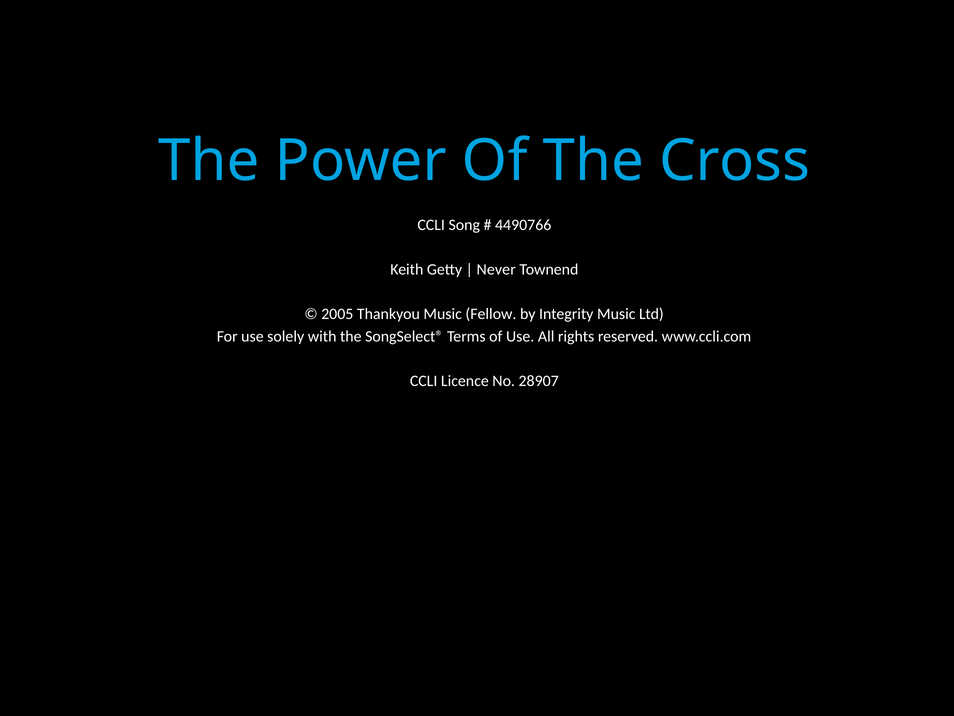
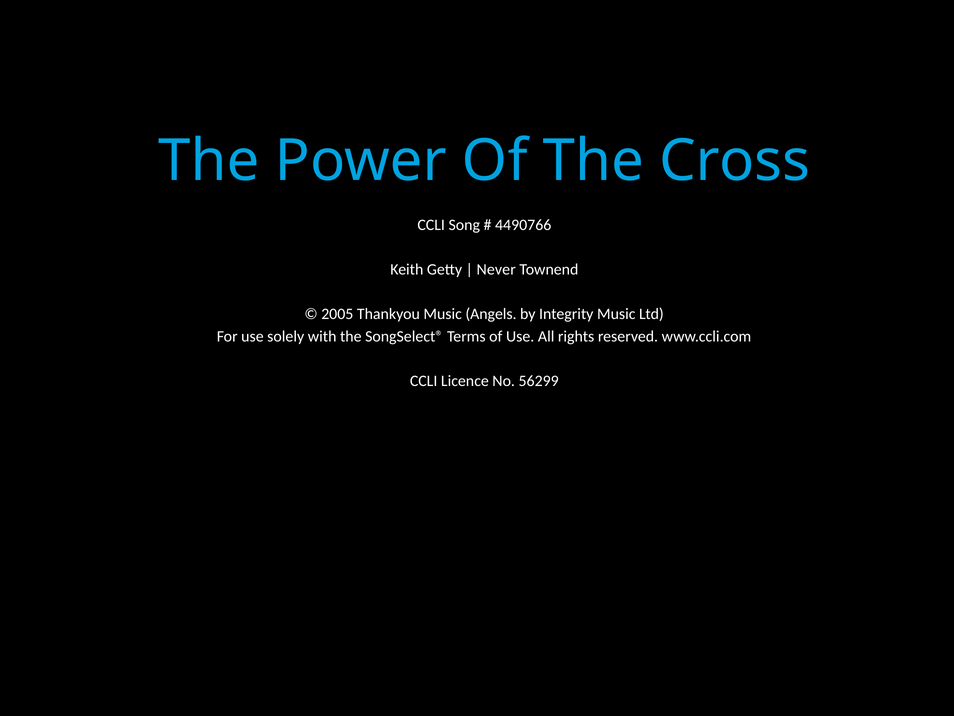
Fellow: Fellow -> Angels
28907: 28907 -> 56299
